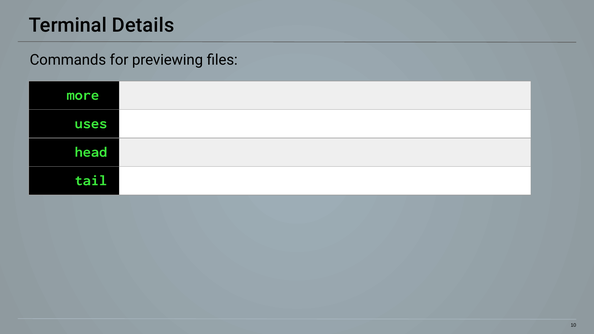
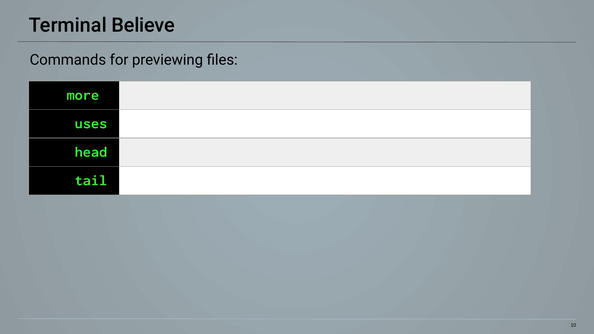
Details: Details -> Believe
